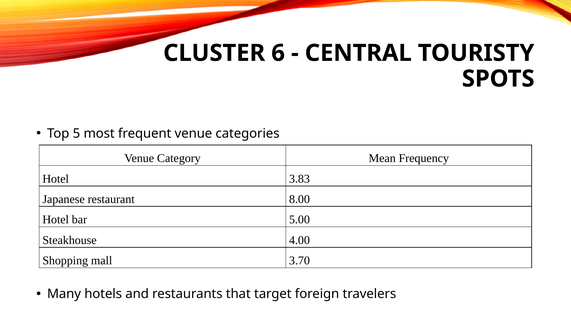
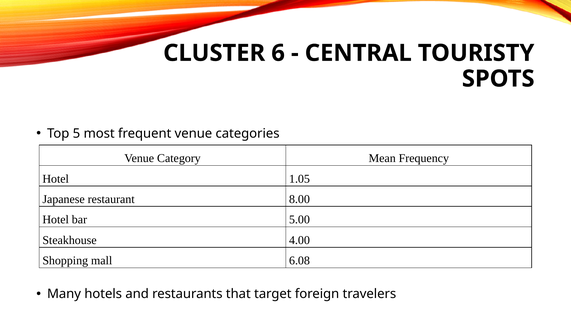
3.83: 3.83 -> 1.05
3.70: 3.70 -> 6.08
